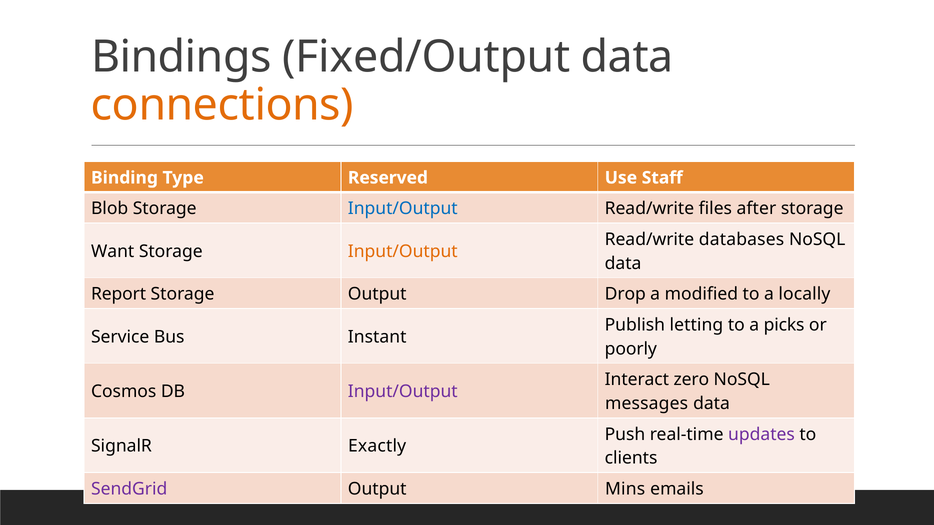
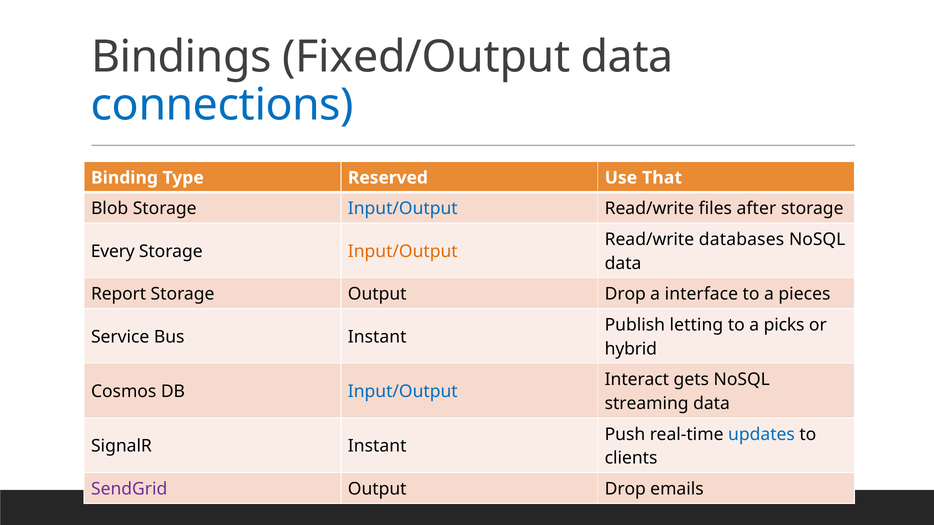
connections colour: orange -> blue
Staff: Staff -> That
Want: Want -> Every
modified: modified -> interface
locally: locally -> pieces
poorly: poorly -> hybrid
zero: zero -> gets
Input/Output at (403, 392) colour: purple -> blue
messages: messages -> streaming
updates colour: purple -> blue
SignalR Exactly: Exactly -> Instant
Mins at (625, 489): Mins -> Drop
